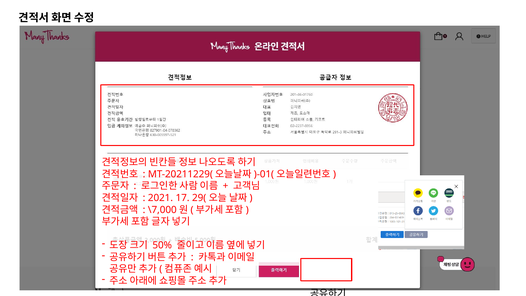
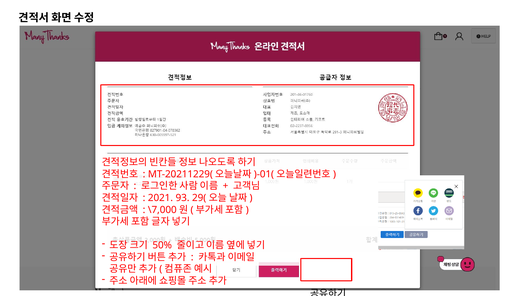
17: 17 -> 93
